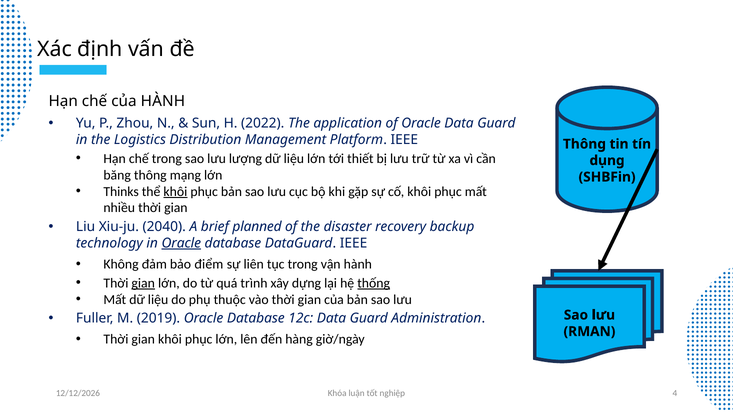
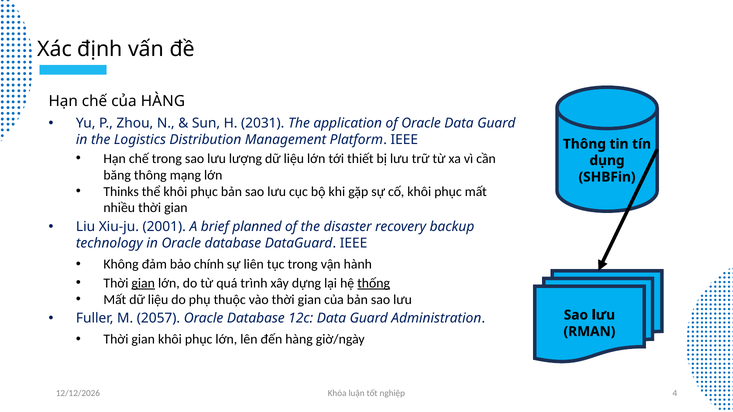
của HÀNH: HÀNH -> HÀNG
2022: 2022 -> 2031
khôi at (175, 192) underline: present -> none
2040: 2040 -> 2001
Oracle at (181, 243) underline: present -> none
điểm: điểm -> chính
2019: 2019 -> 2057
